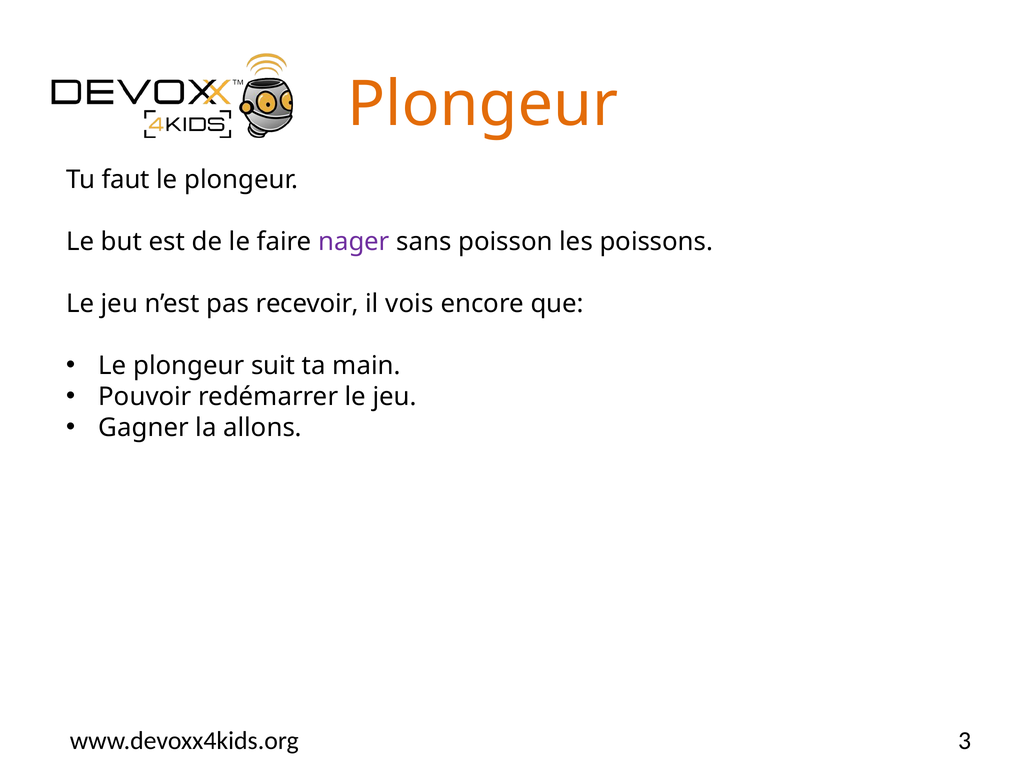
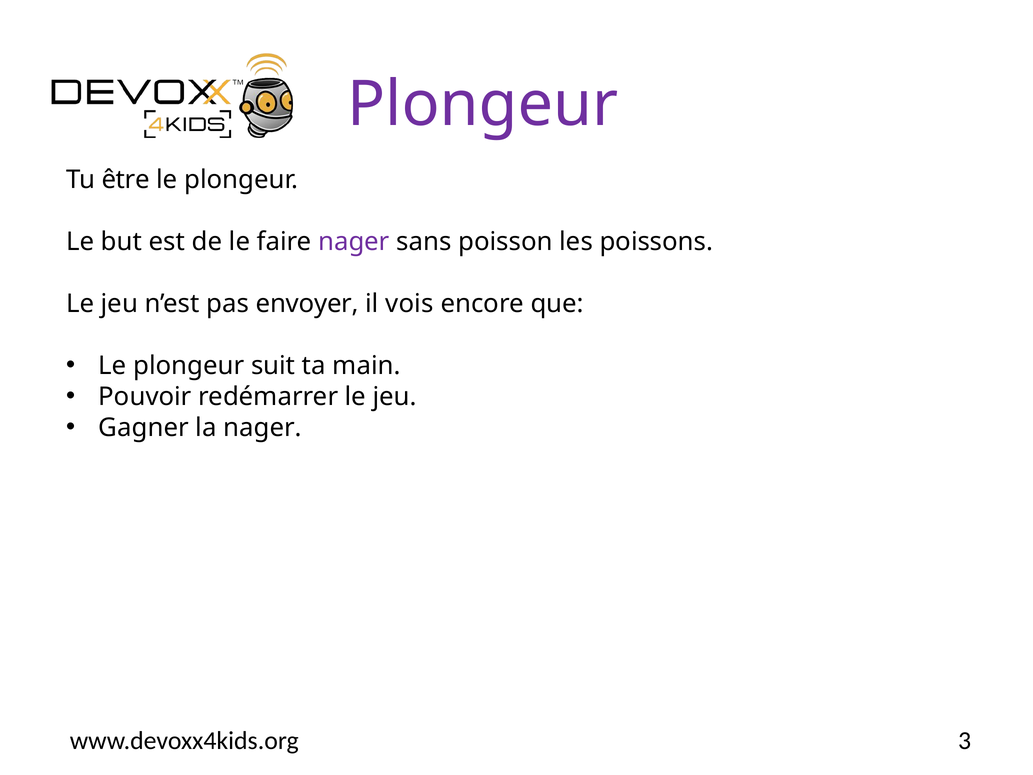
Plongeur at (483, 104) colour: orange -> purple
faut: faut -> être
recevoir: recevoir -> envoyer
la allons: allons -> nager
